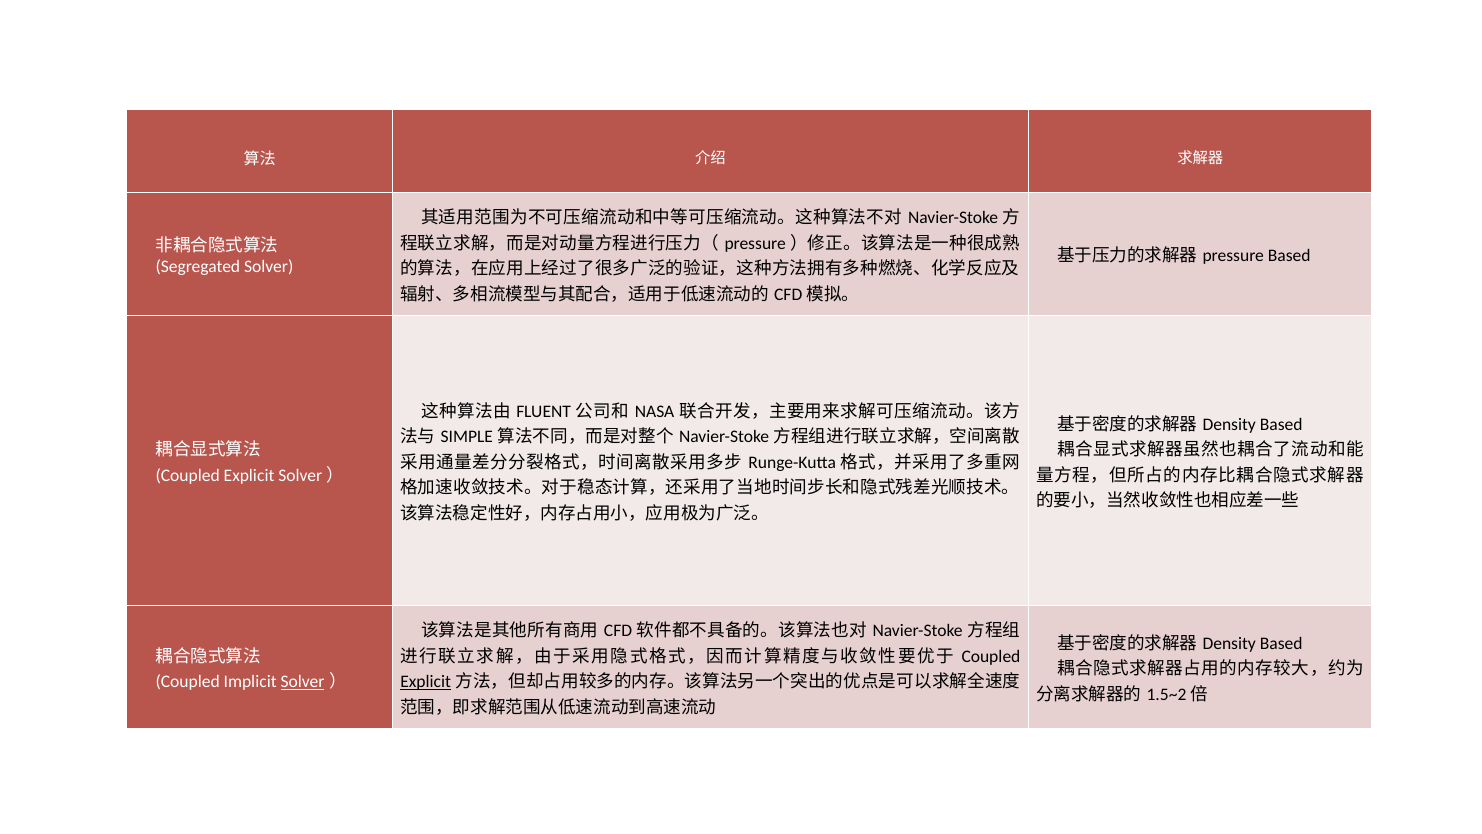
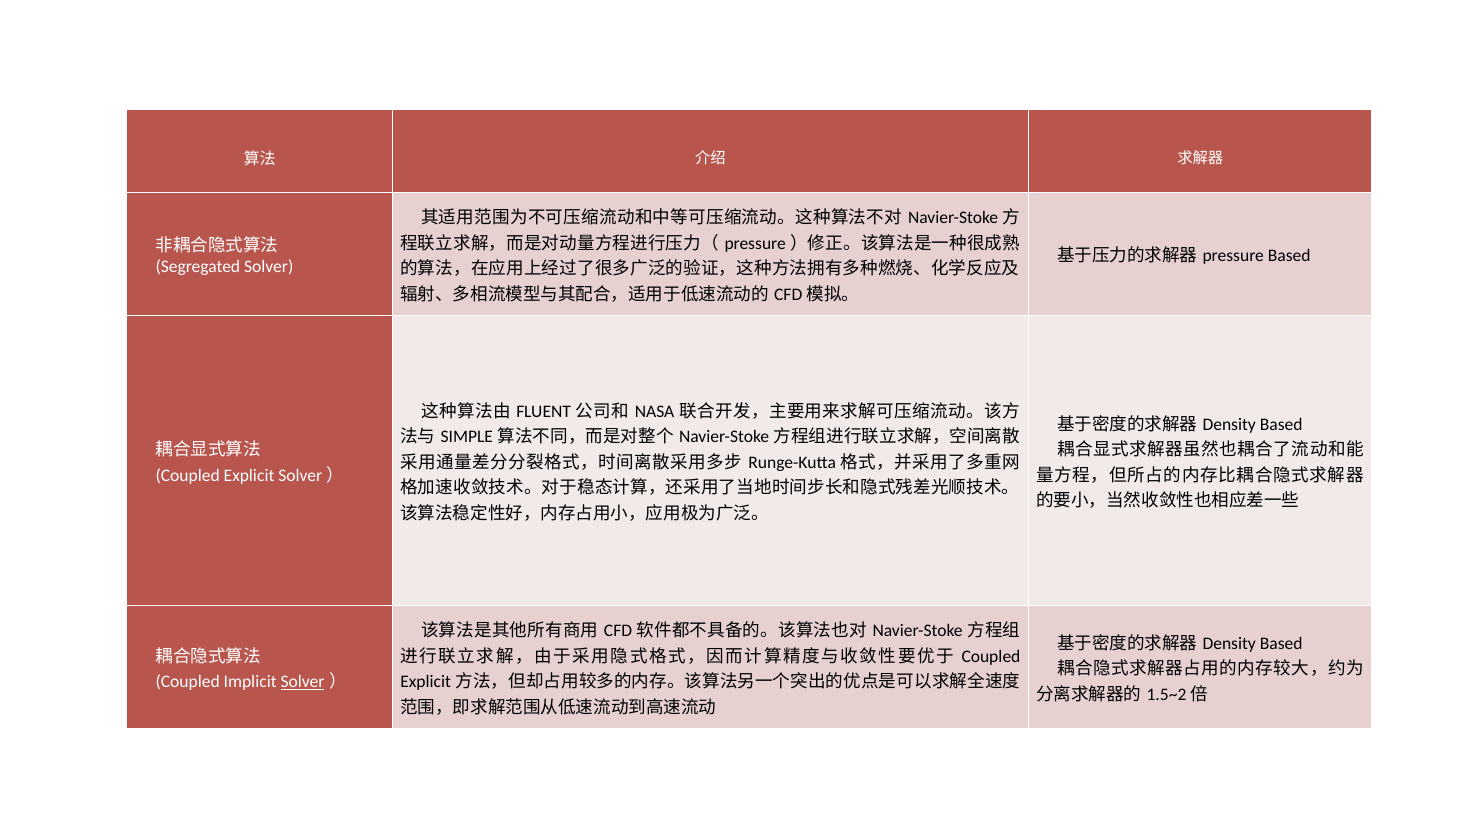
Explicit at (426, 681) underline: present -> none
